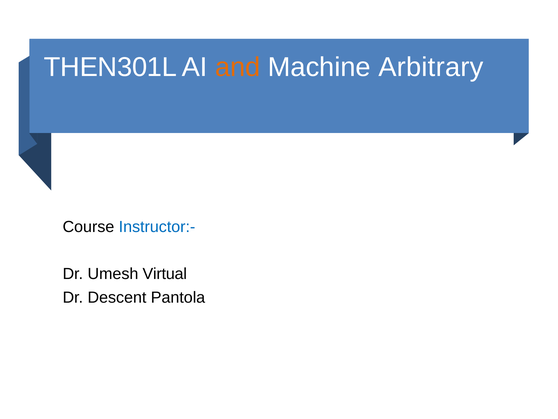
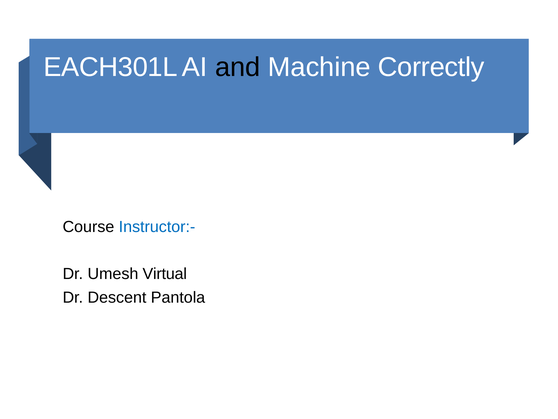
THEN301L: THEN301L -> EACH301L
and colour: orange -> black
Arbitrary: Arbitrary -> Correctly
